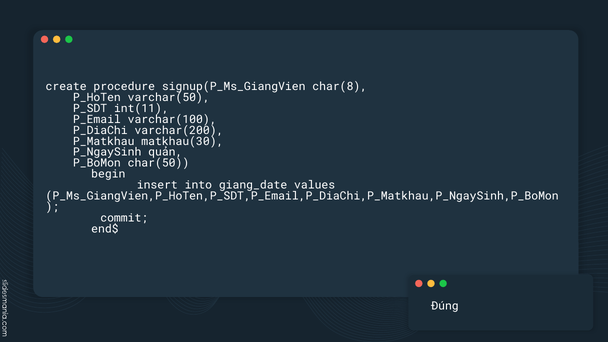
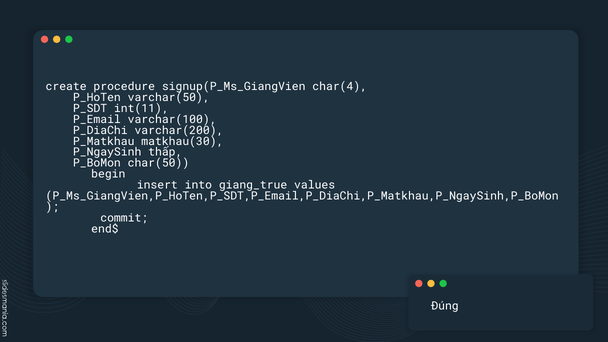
char(8: char(8 -> char(4
quản: quản -> thấp
giang_date: giang_date -> giang_true
